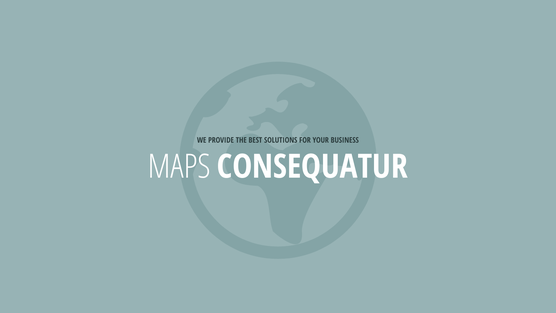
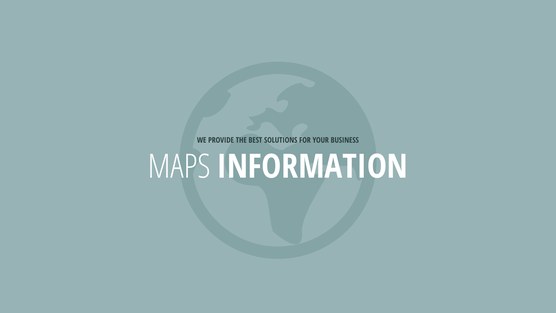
CONSEQUATUR: CONSEQUATUR -> INFORMATION
